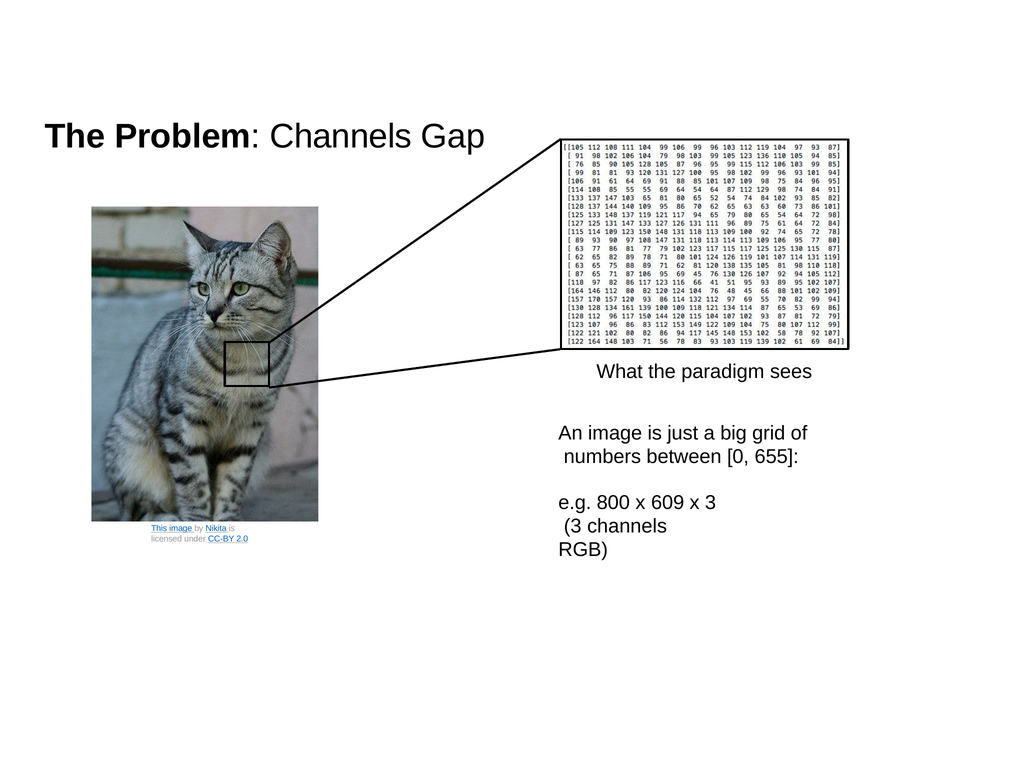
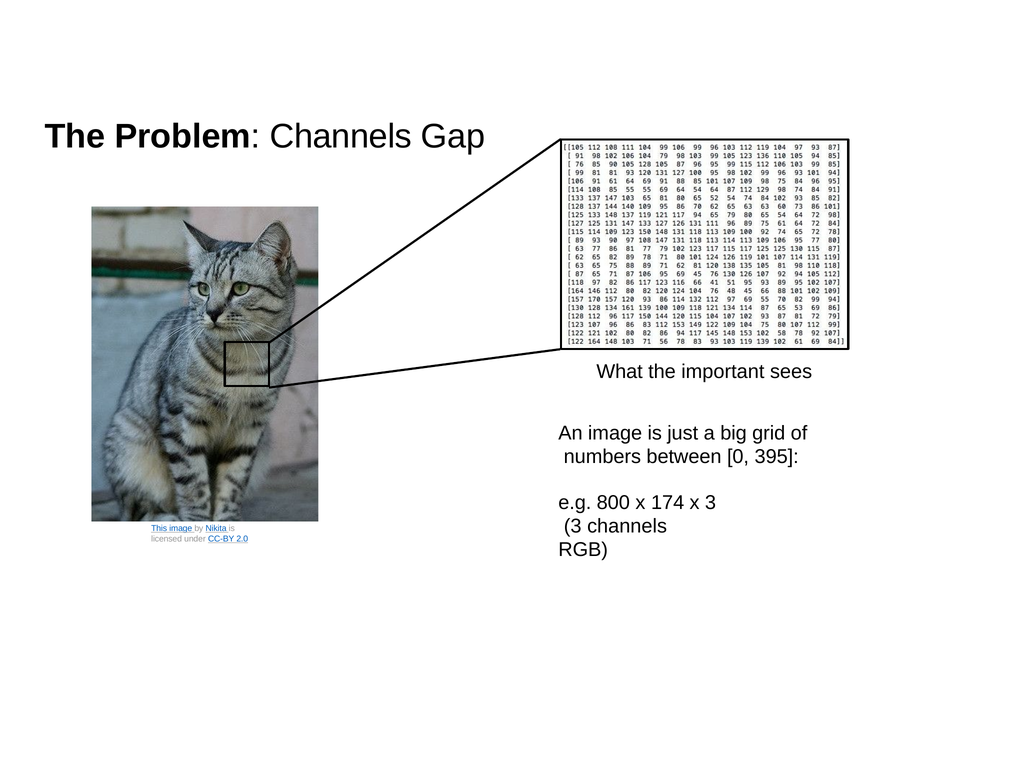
paradigm: paradigm -> important
655: 655 -> 395
609: 609 -> 174
